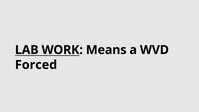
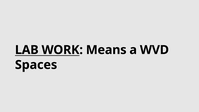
Forced: Forced -> Spaces
